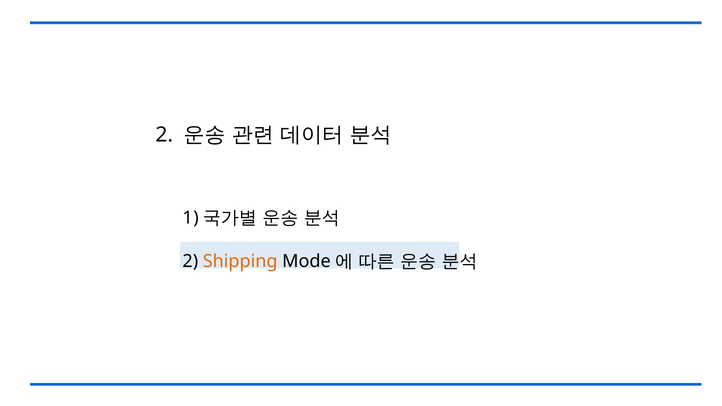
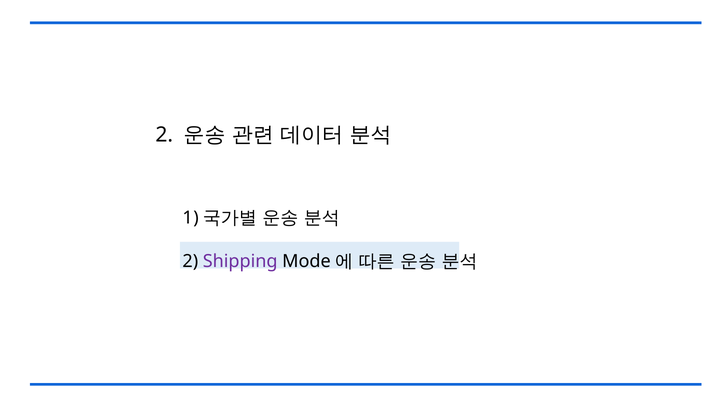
Shipping colour: orange -> purple
